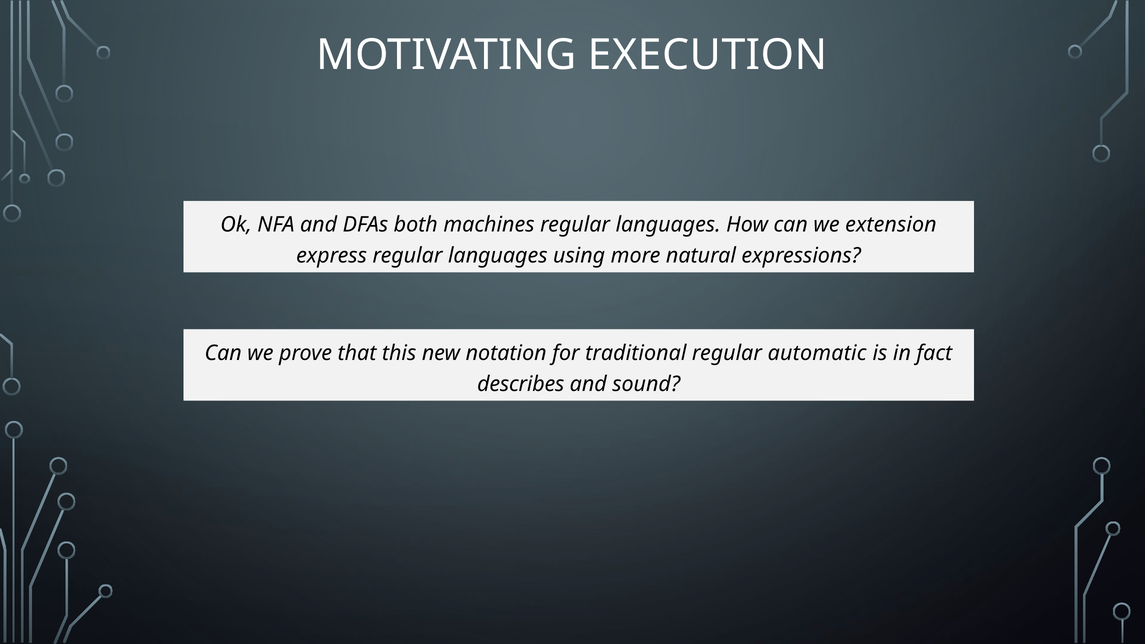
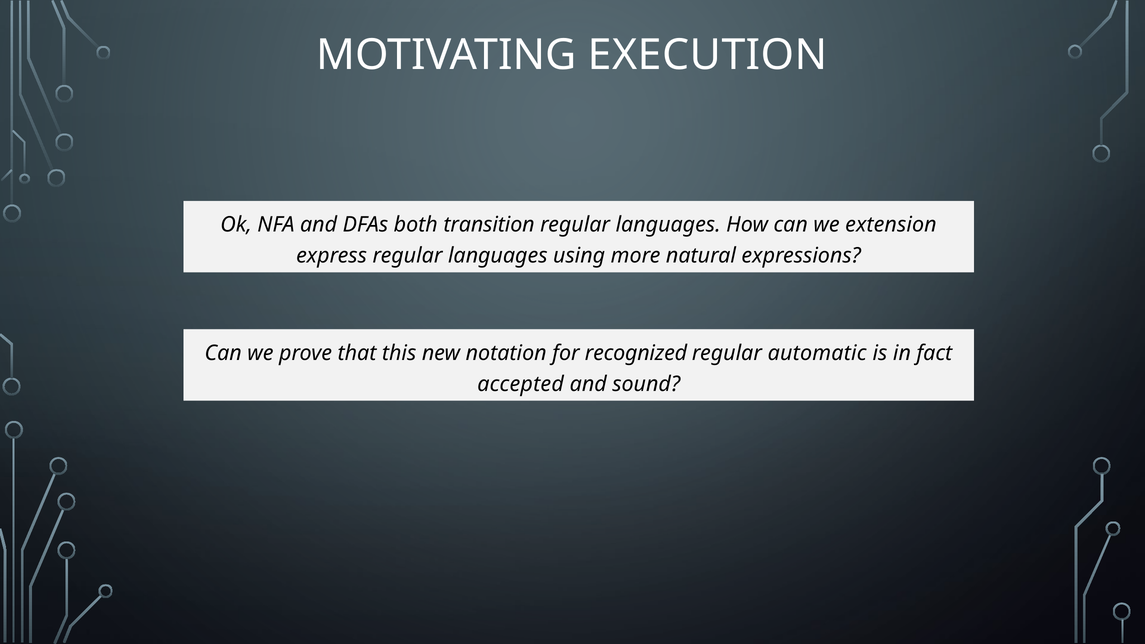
machines: machines -> transition
traditional: traditional -> recognized
describes: describes -> accepted
